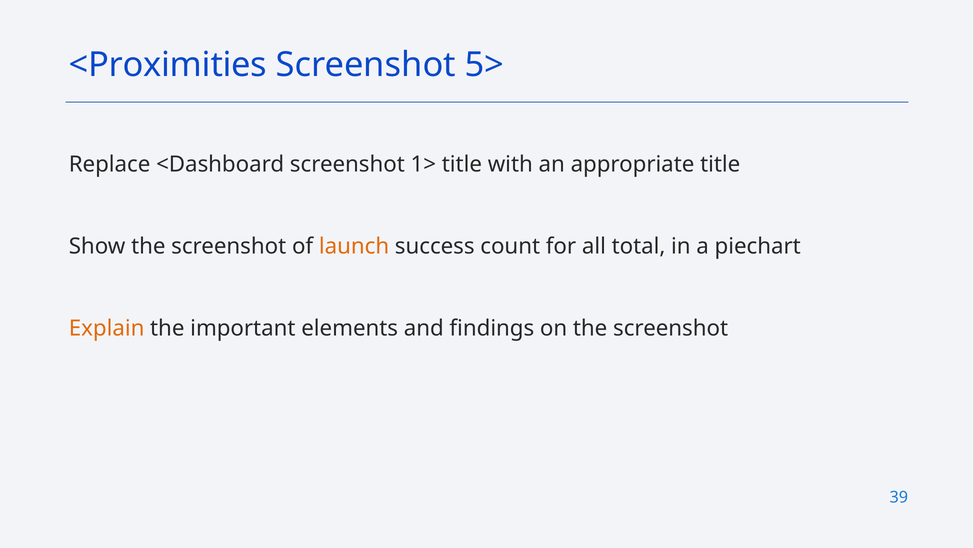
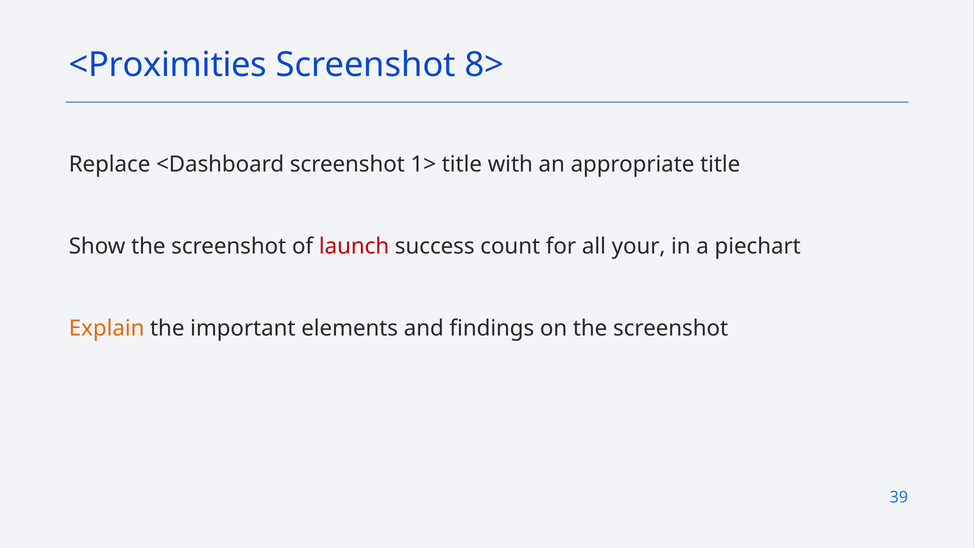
5>: 5> -> 8>
launch colour: orange -> red
total: total -> your
